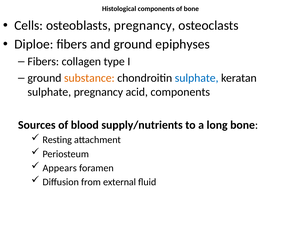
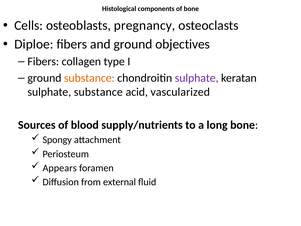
epiphyses: epiphyses -> objectives
sulphate at (197, 78) colour: blue -> purple
sulphate pregnancy: pregnancy -> substance
acid components: components -> vascularized
Resting: Resting -> Spongy
